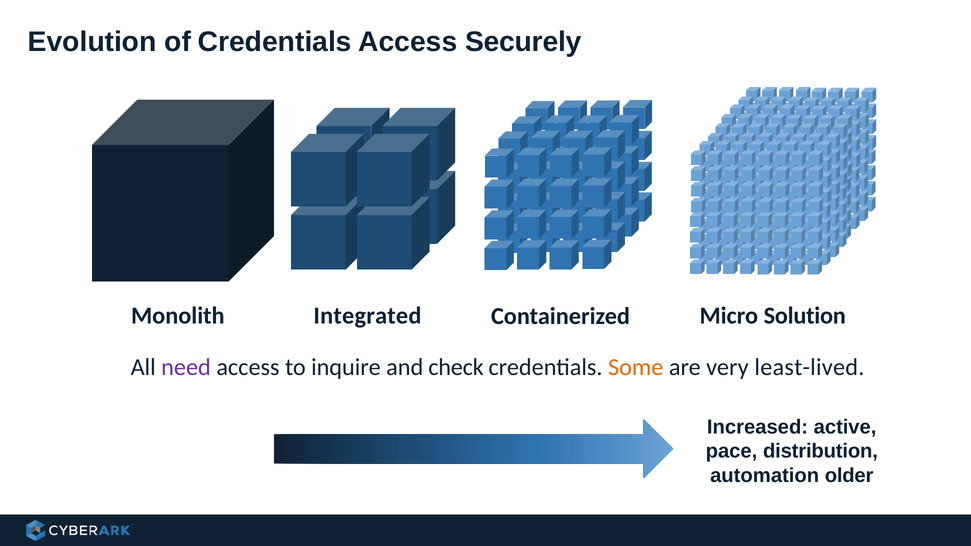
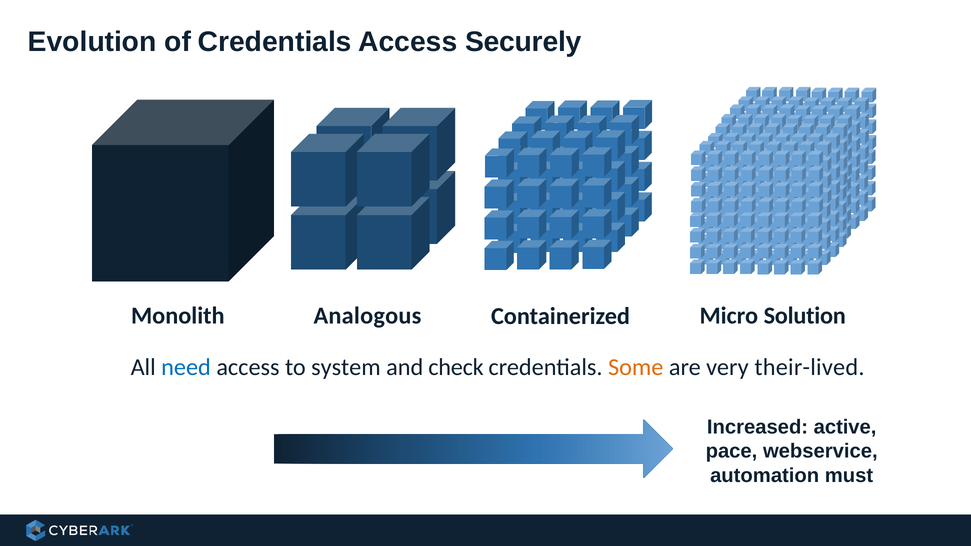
Integrated: Integrated -> Analogous
need colour: purple -> blue
inquire: inquire -> system
least-lived: least-lived -> their-lived
distribution: distribution -> webservice
older: older -> must
